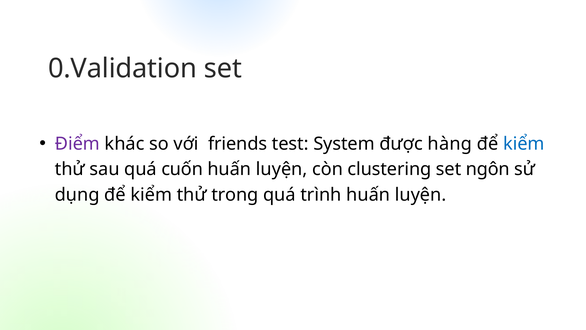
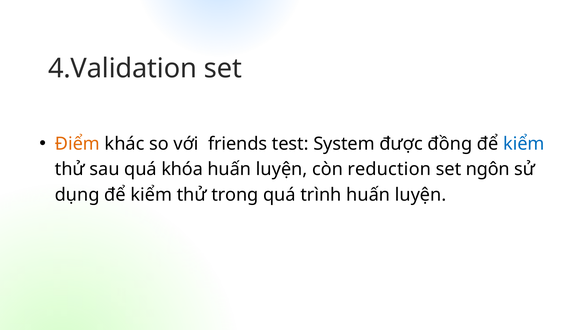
0.Validation: 0.Validation -> 4.Validation
Điểm colour: purple -> orange
hàng: hàng -> đồng
cuốn: cuốn -> khóa
clustering: clustering -> reduction
